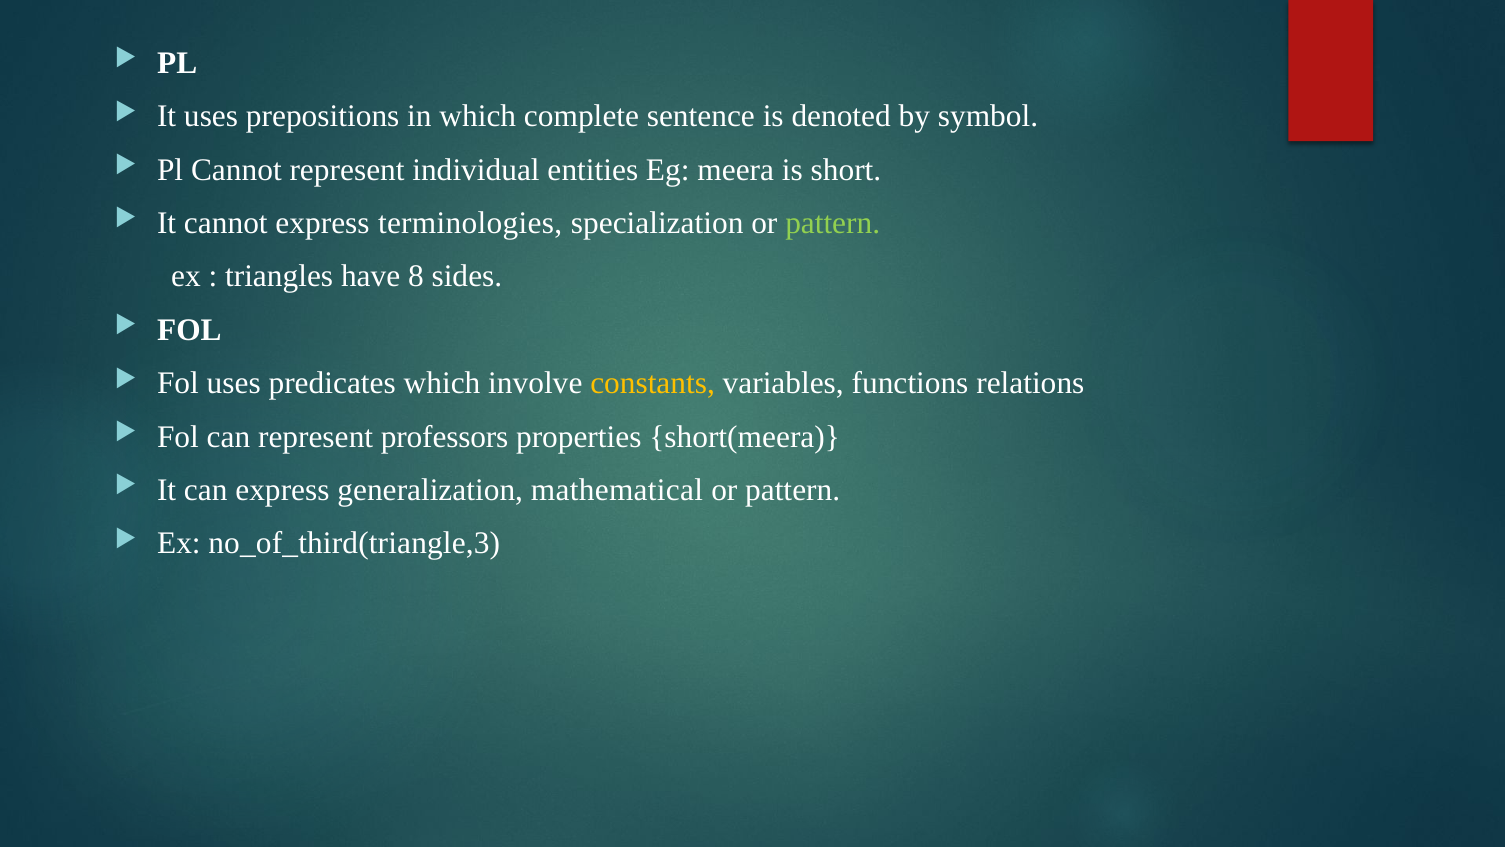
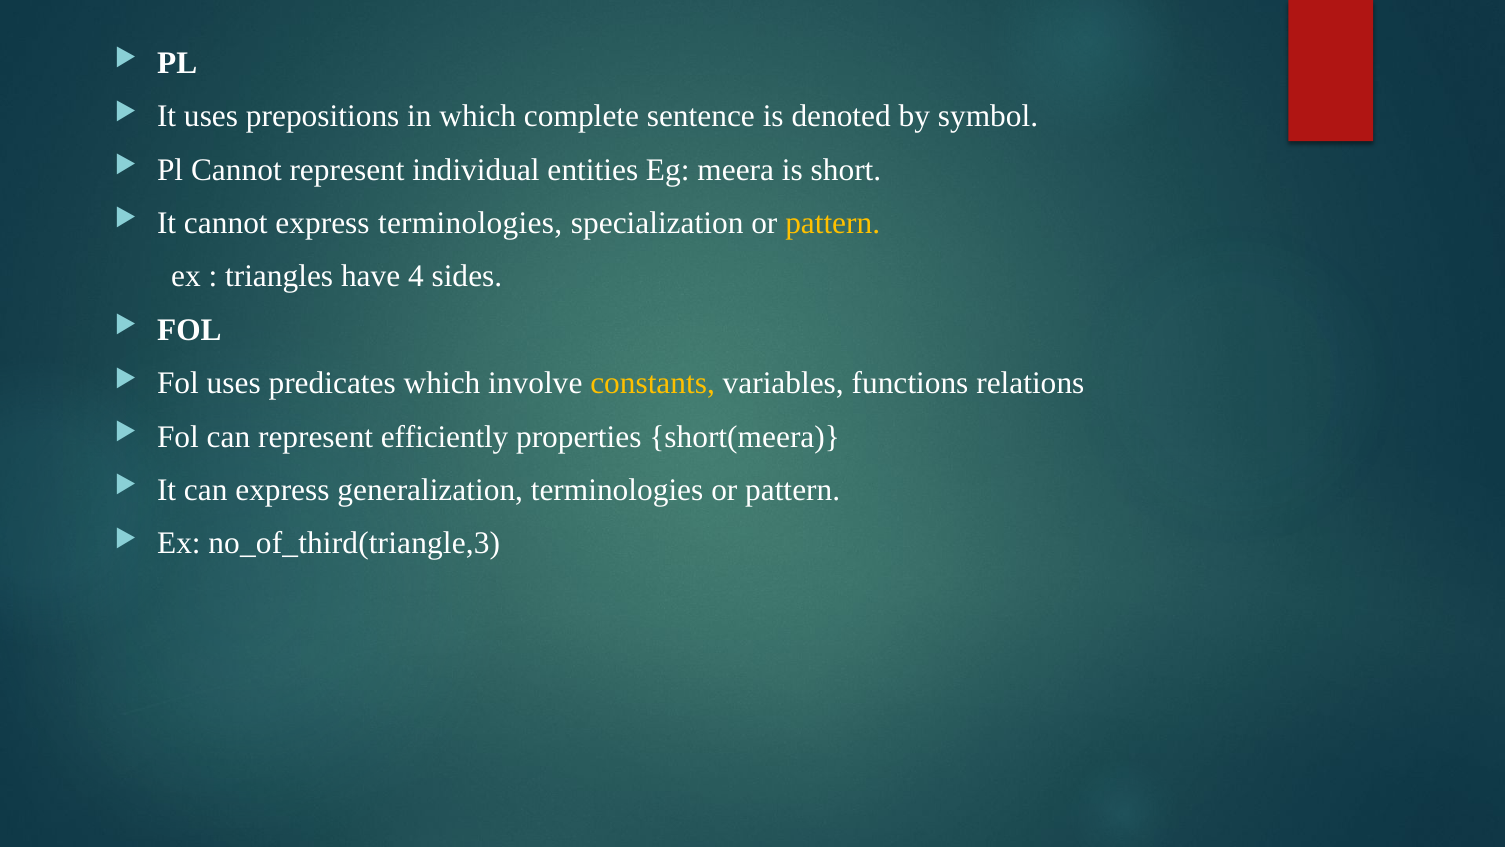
pattern at (833, 223) colour: light green -> yellow
8: 8 -> 4
professors: professors -> efficiently
generalization mathematical: mathematical -> terminologies
